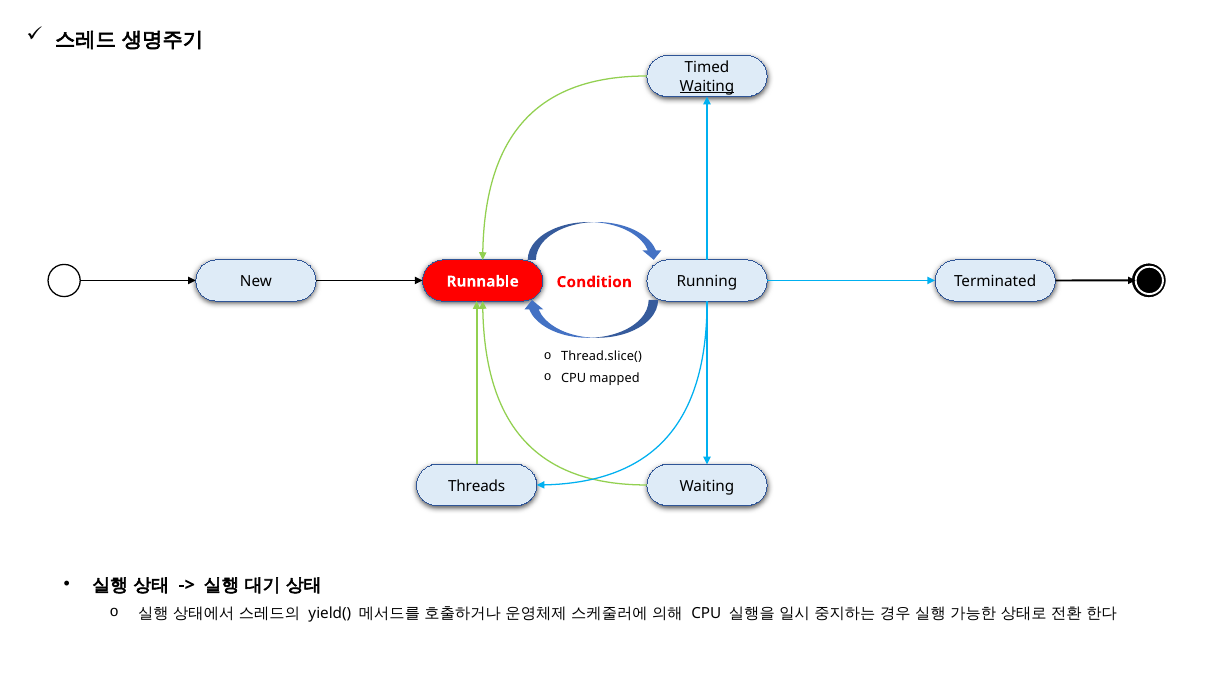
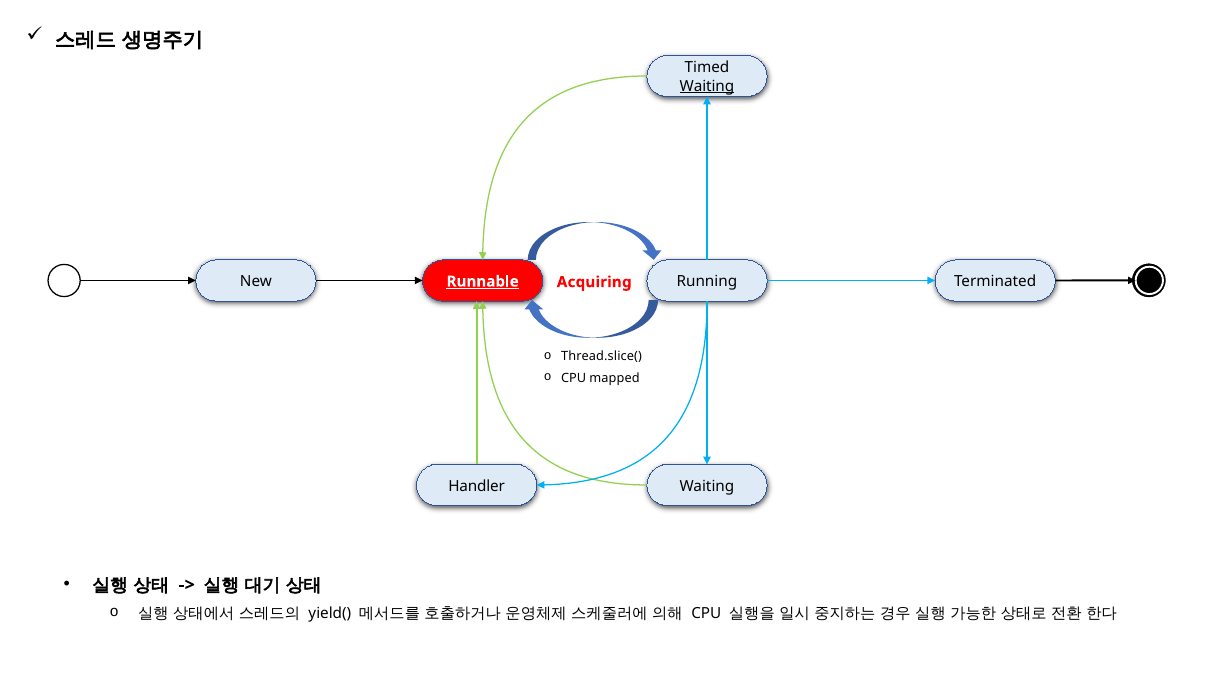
Runnable underline: none -> present
Condition: Condition -> Acquiring
Threads: Threads -> Handler
